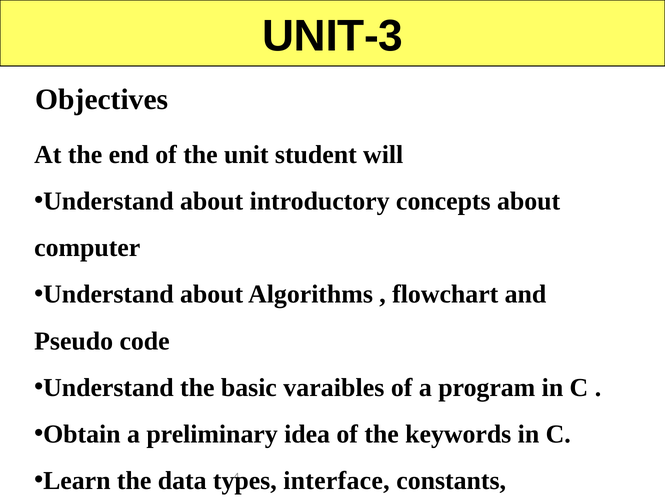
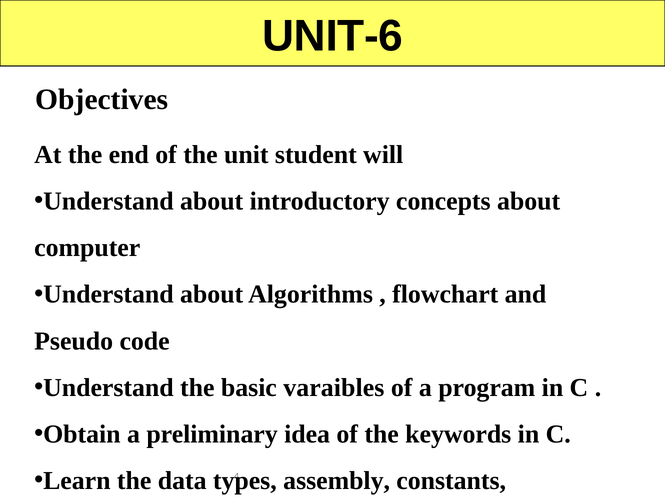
UNIT-3: UNIT-3 -> UNIT-6
interface: interface -> assembly
